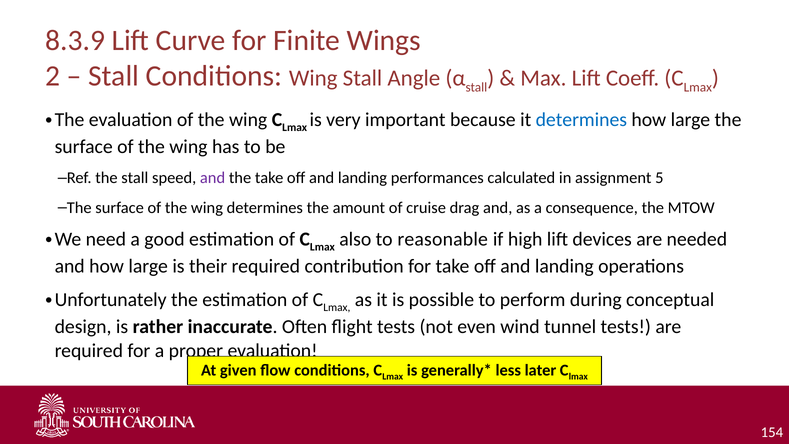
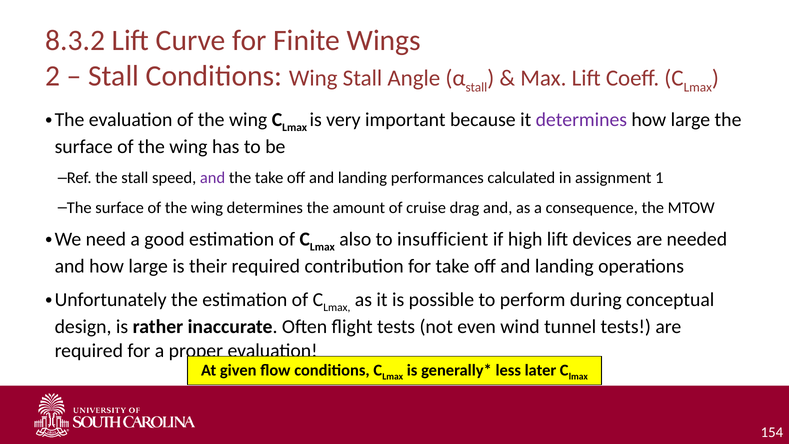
8.3.9: 8.3.9 -> 8.3.2
determines at (581, 120) colour: blue -> purple
5: 5 -> 1
reasonable: reasonable -> insufficient
